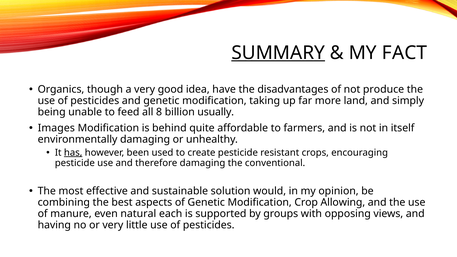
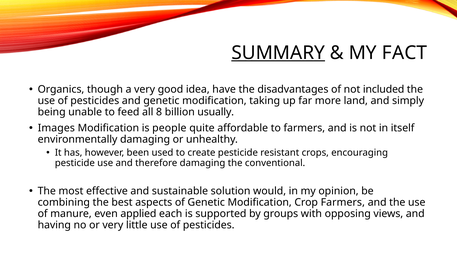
produce: produce -> included
behind: behind -> people
has underline: present -> none
Crop Allowing: Allowing -> Farmers
natural: natural -> applied
